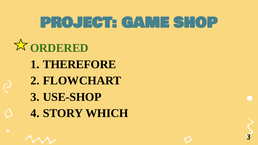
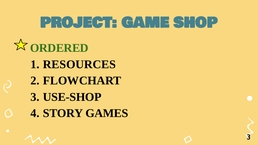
THEREFORE: THEREFORE -> RESOURCES
WHICH: WHICH -> GAMES
